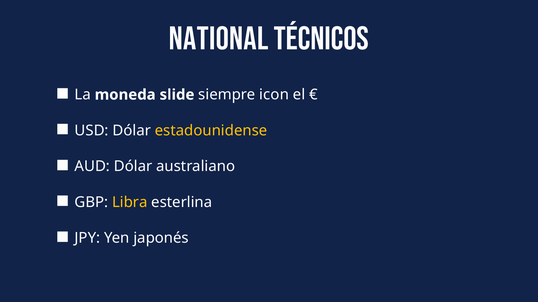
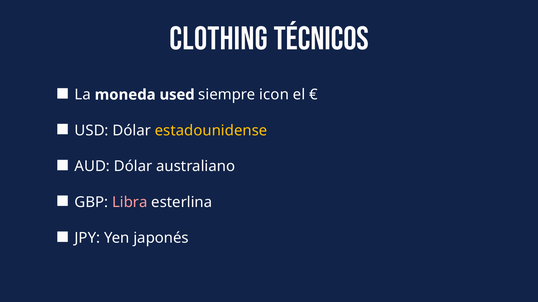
NATIONAL: NATIONAL -> CLOTHING
slide: slide -> used
Libra colour: yellow -> pink
